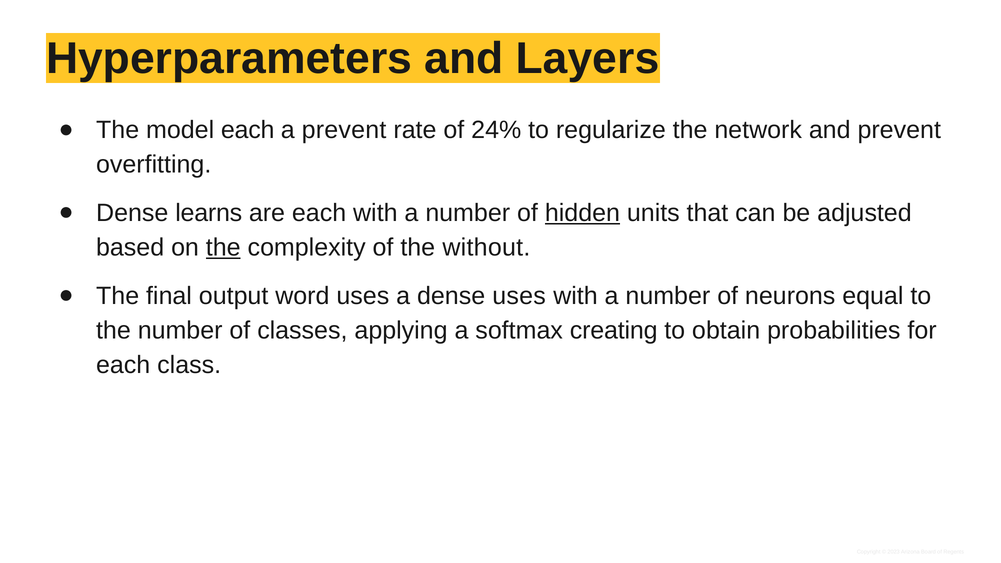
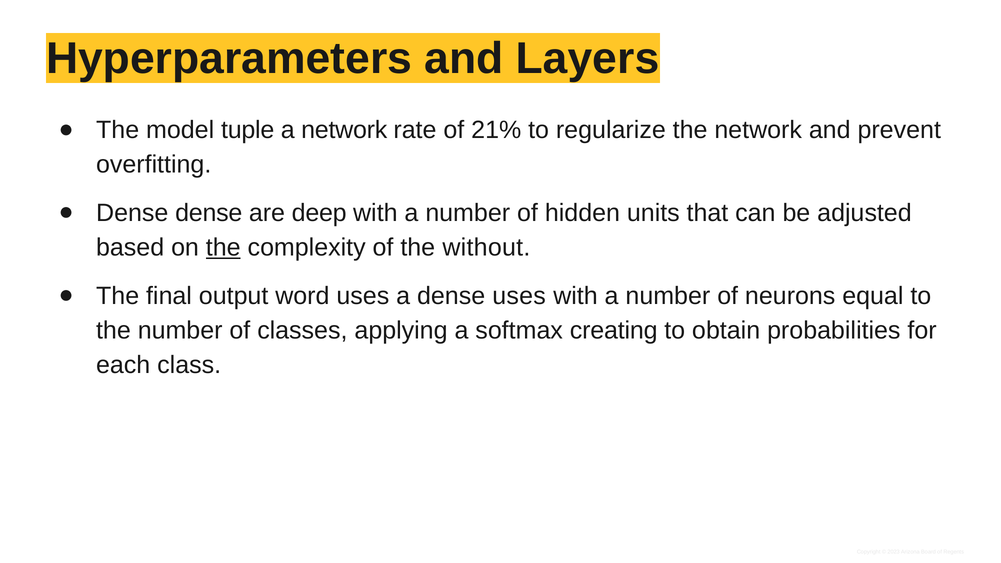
model each: each -> tuple
a prevent: prevent -> network
24%: 24% -> 21%
Dense learns: learns -> dense
are each: each -> deep
hidden underline: present -> none
